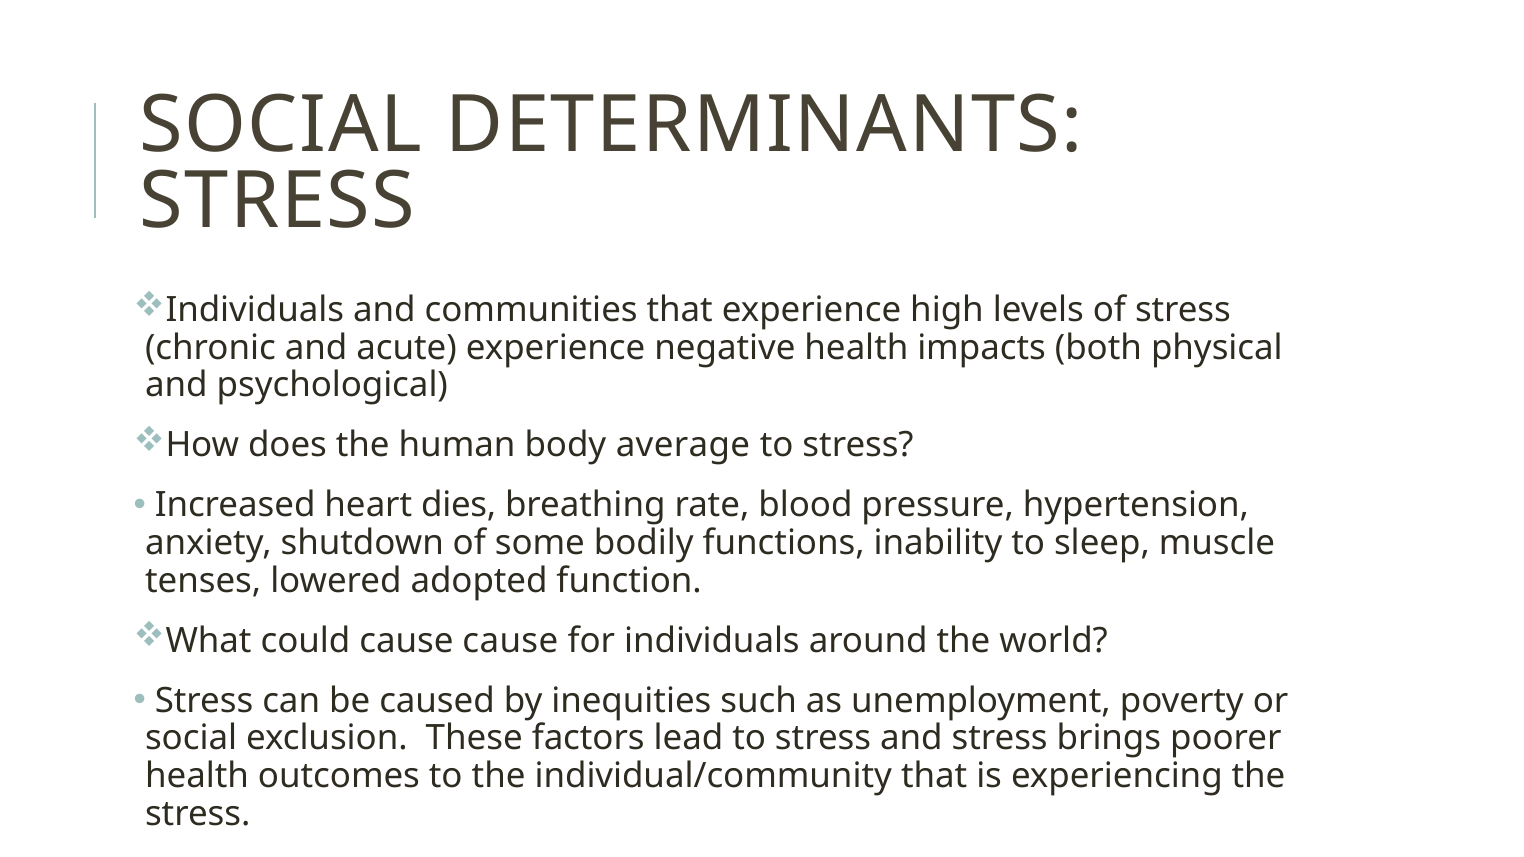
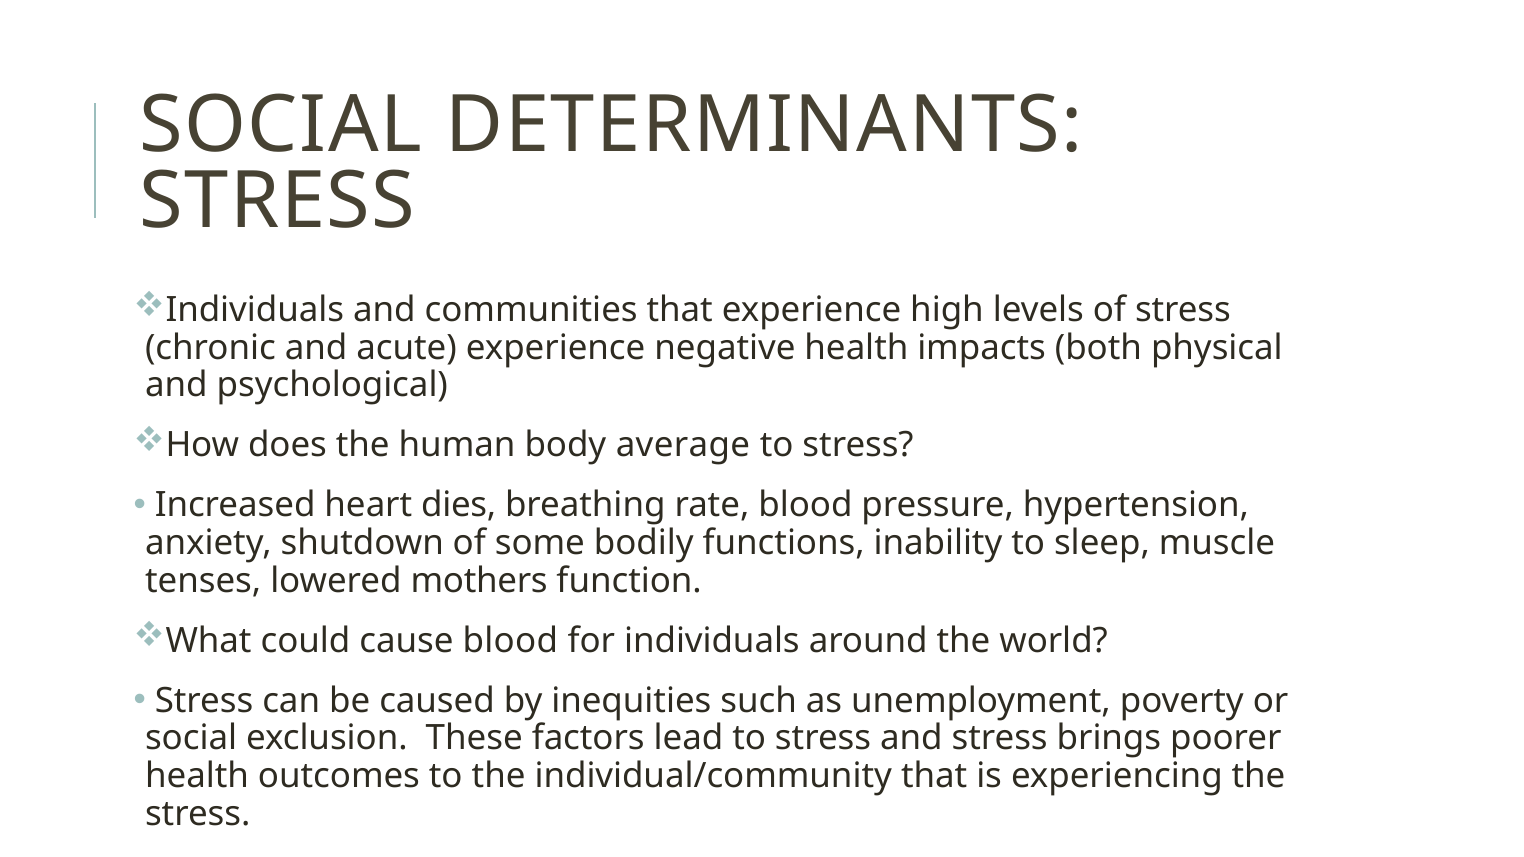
adopted: adopted -> mothers
cause cause: cause -> blood
